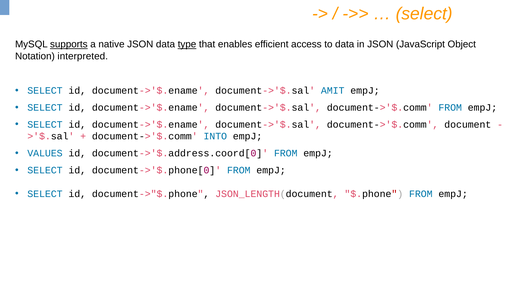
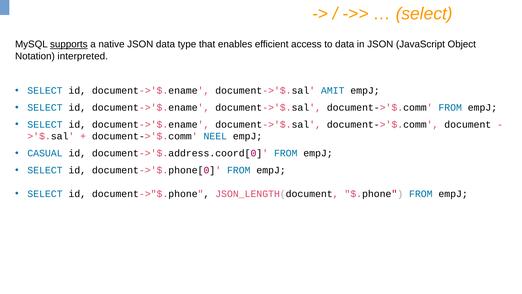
type underline: present -> none
INTO: INTO -> NEEL
VALUES: VALUES -> CASUAL
